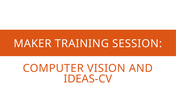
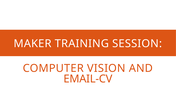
IDEAS-CV: IDEAS-CV -> EMAIL-CV
